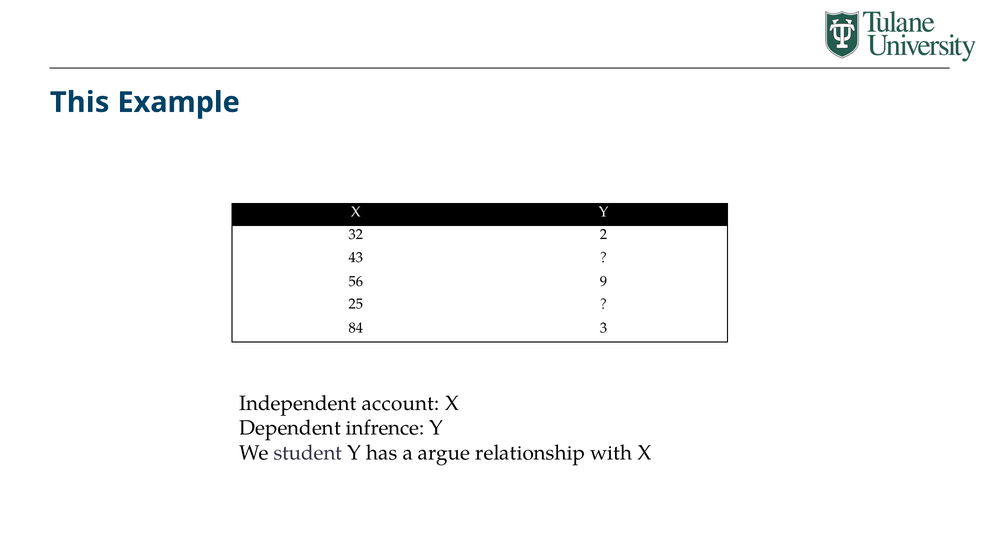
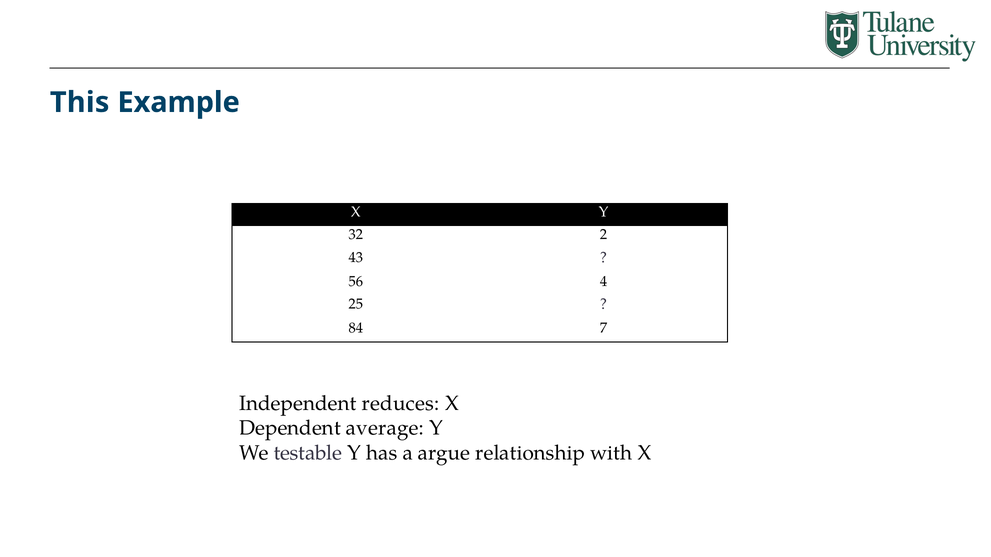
9: 9 -> 4
3: 3 -> 7
account: account -> reduces
infrence: infrence -> average
student: student -> testable
